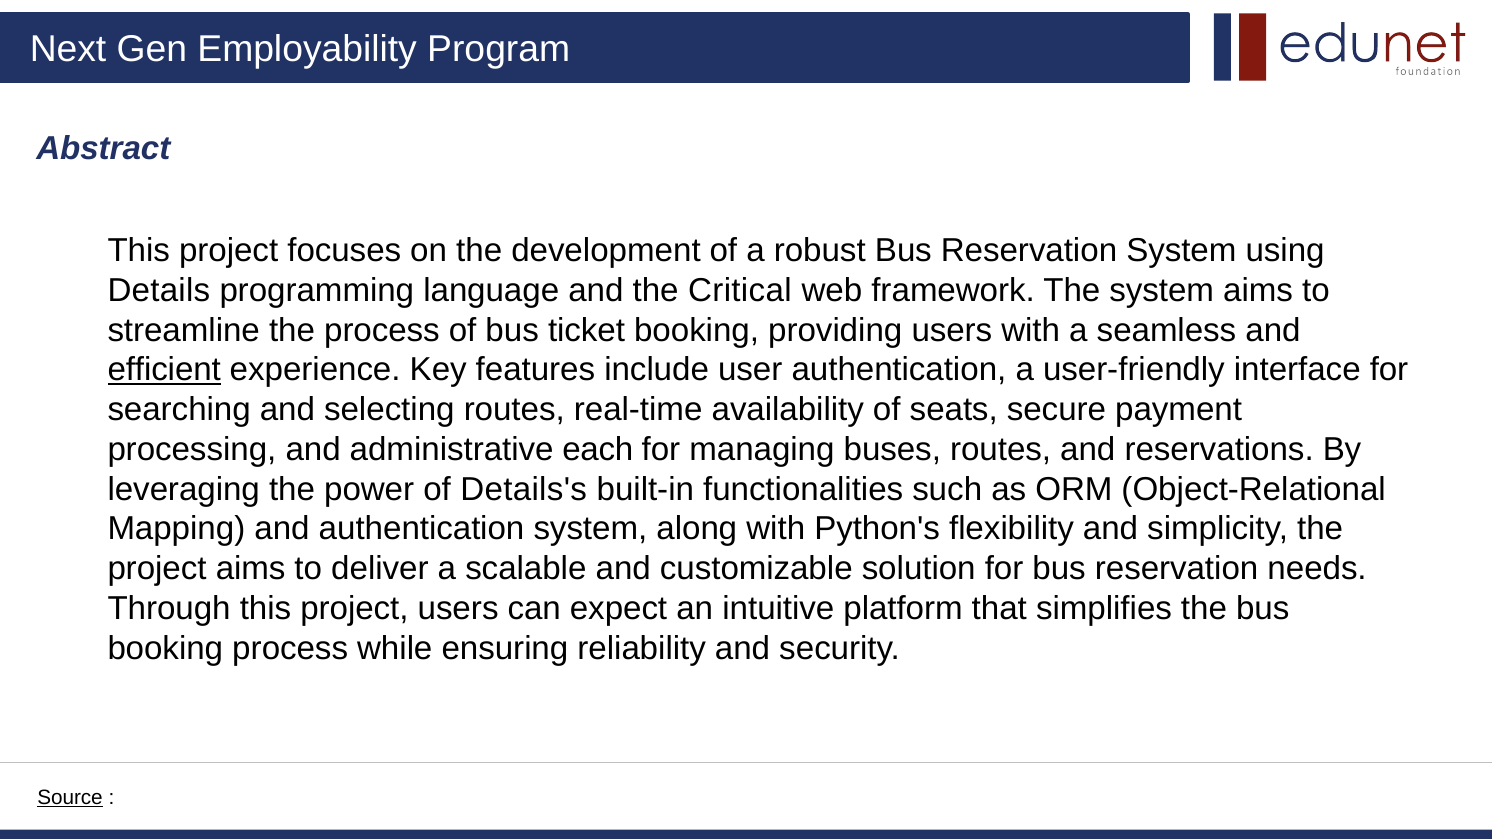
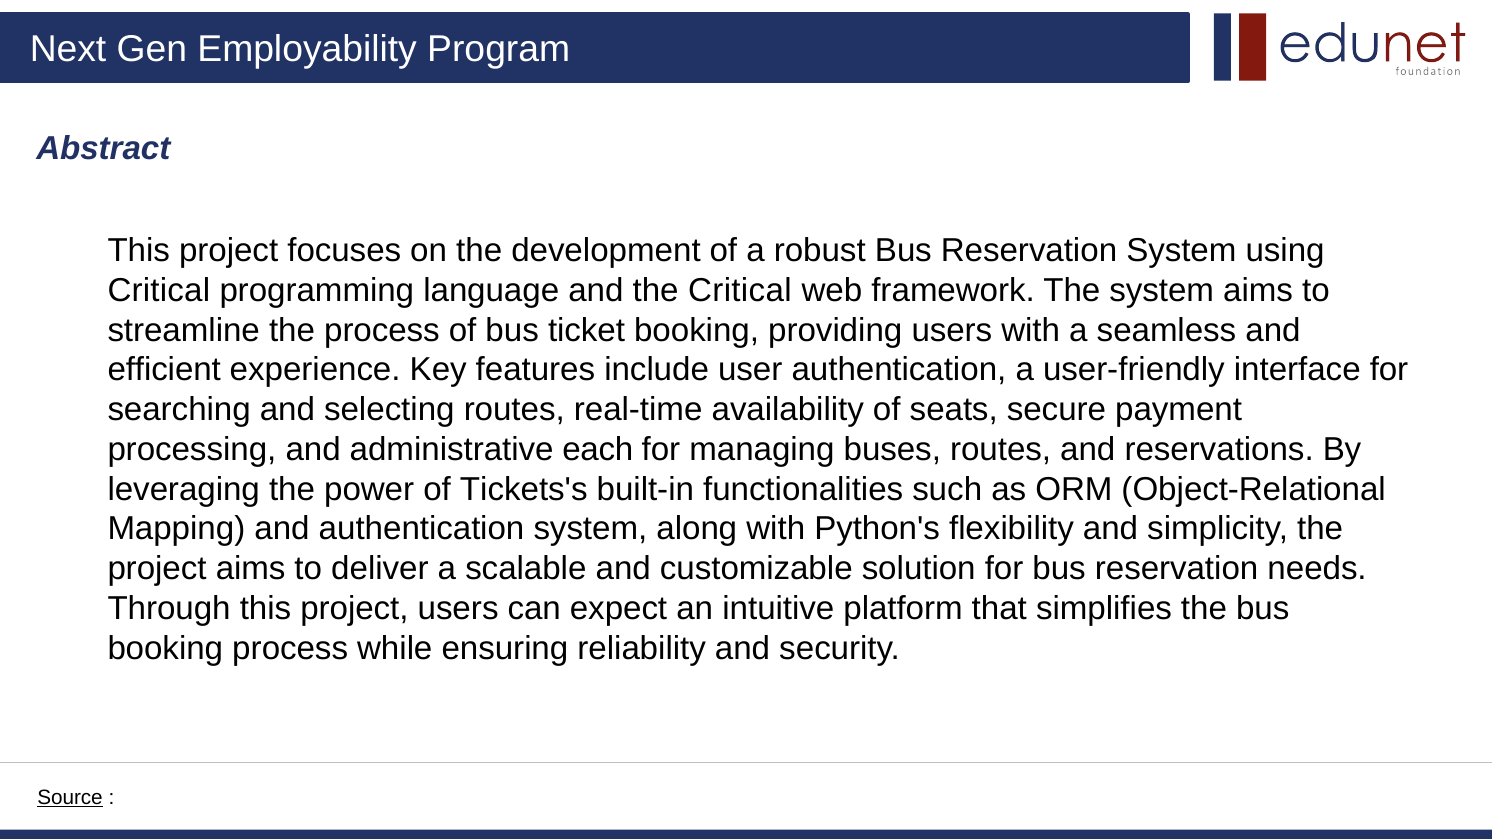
Details at (159, 291): Details -> Critical
efficient underline: present -> none
Details's: Details's -> Tickets's
